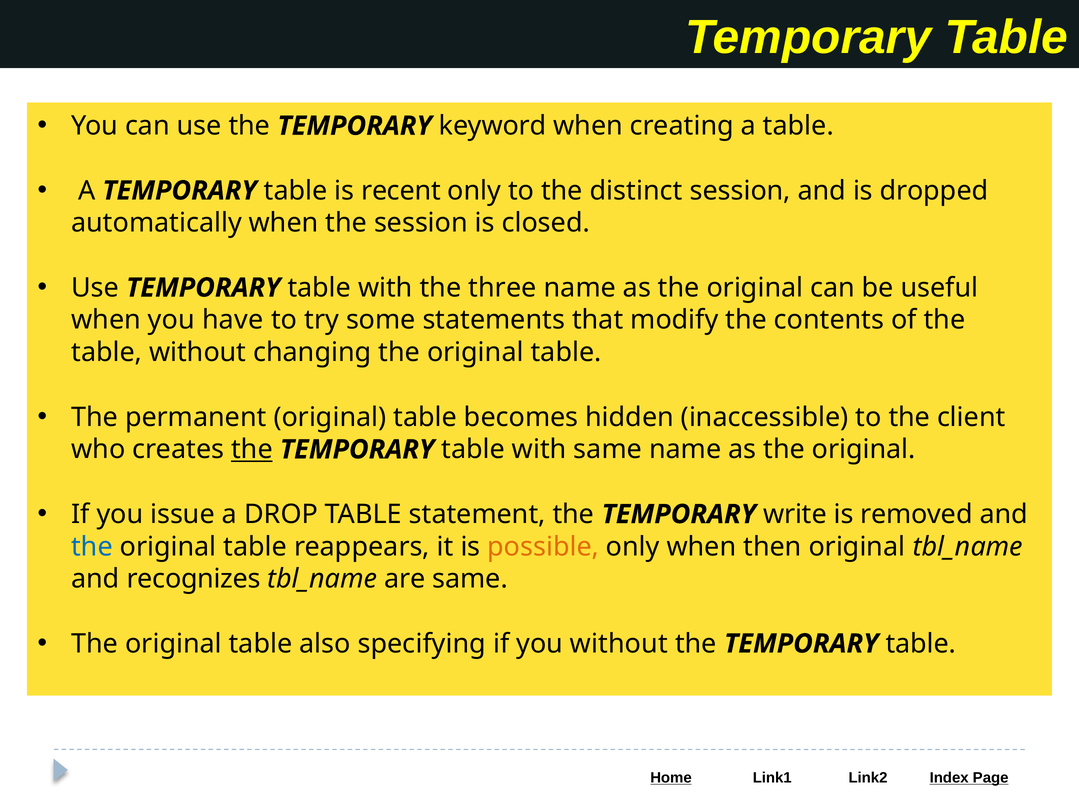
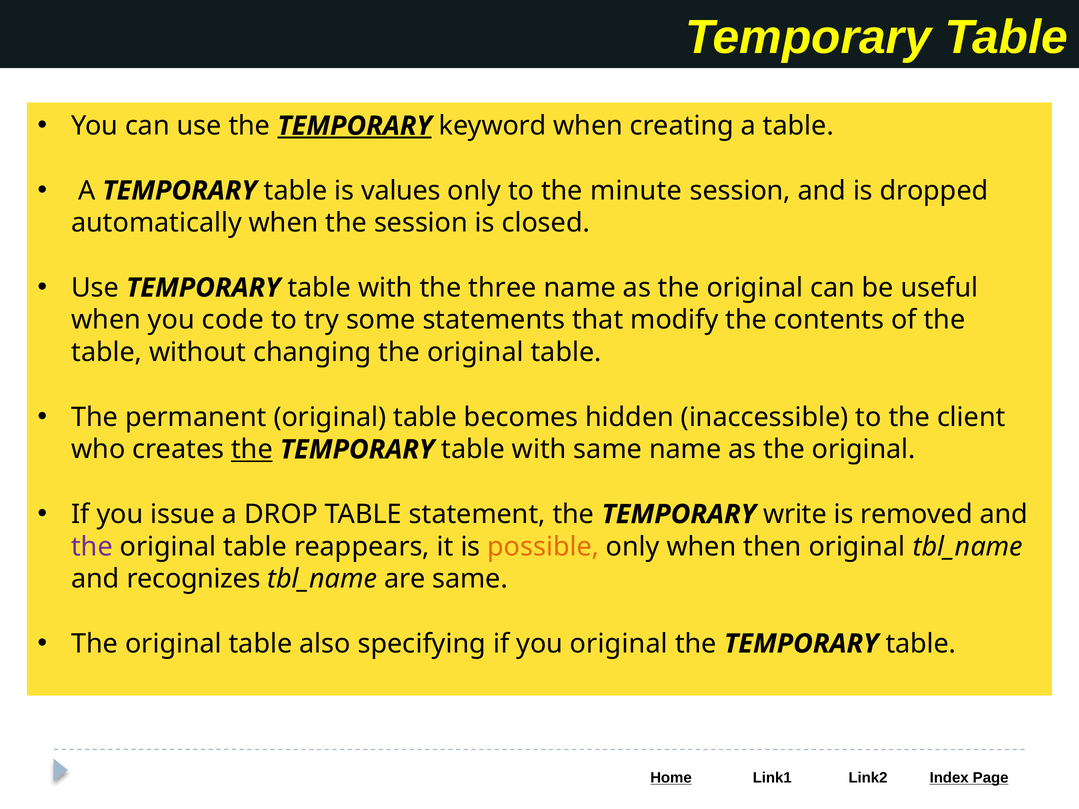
TEMPORARY at (355, 126) underline: none -> present
recent: recent -> values
distinct: distinct -> minute
have: have -> code
the at (92, 547) colour: blue -> purple
you without: without -> original
